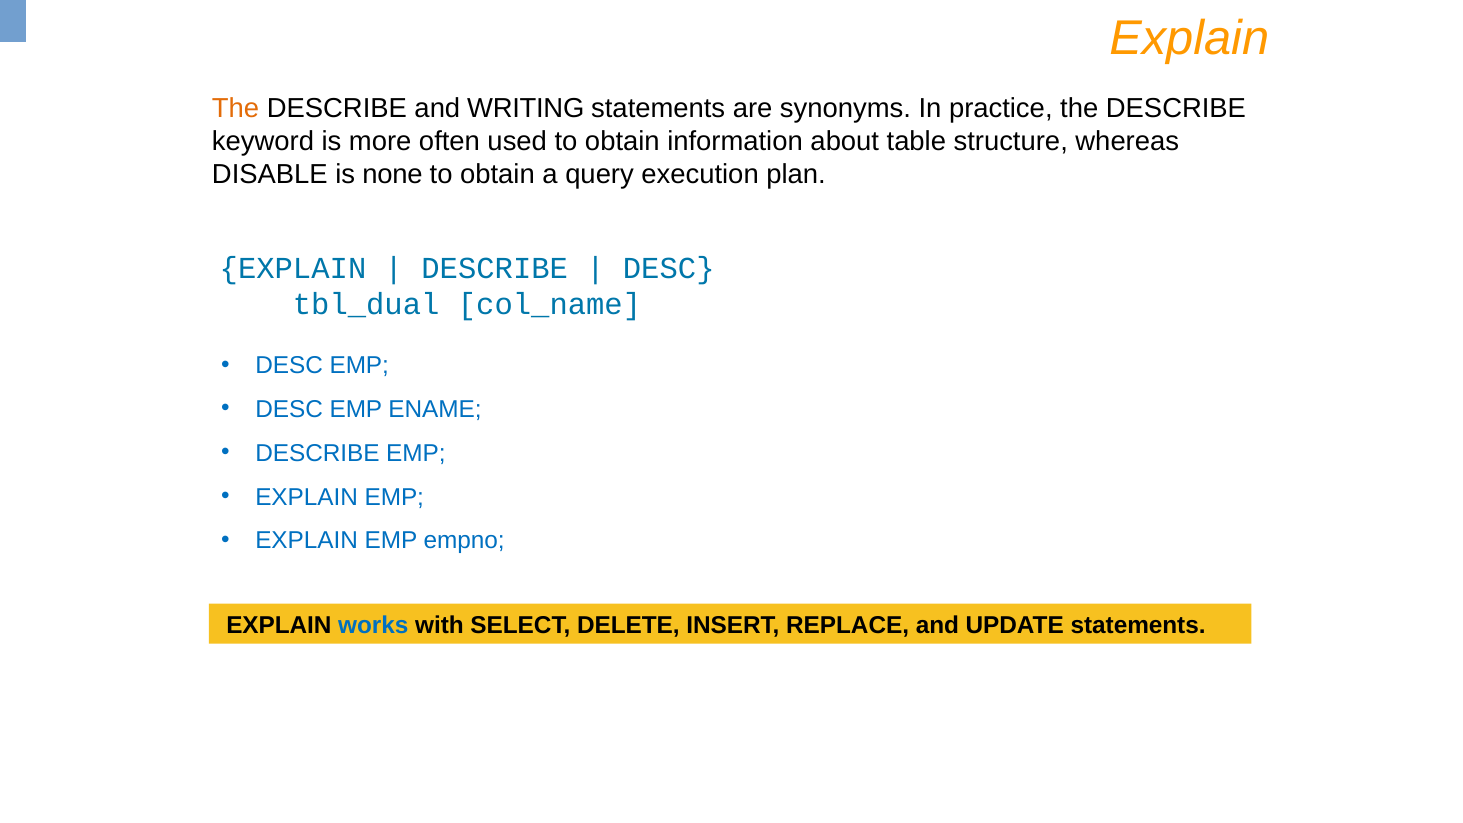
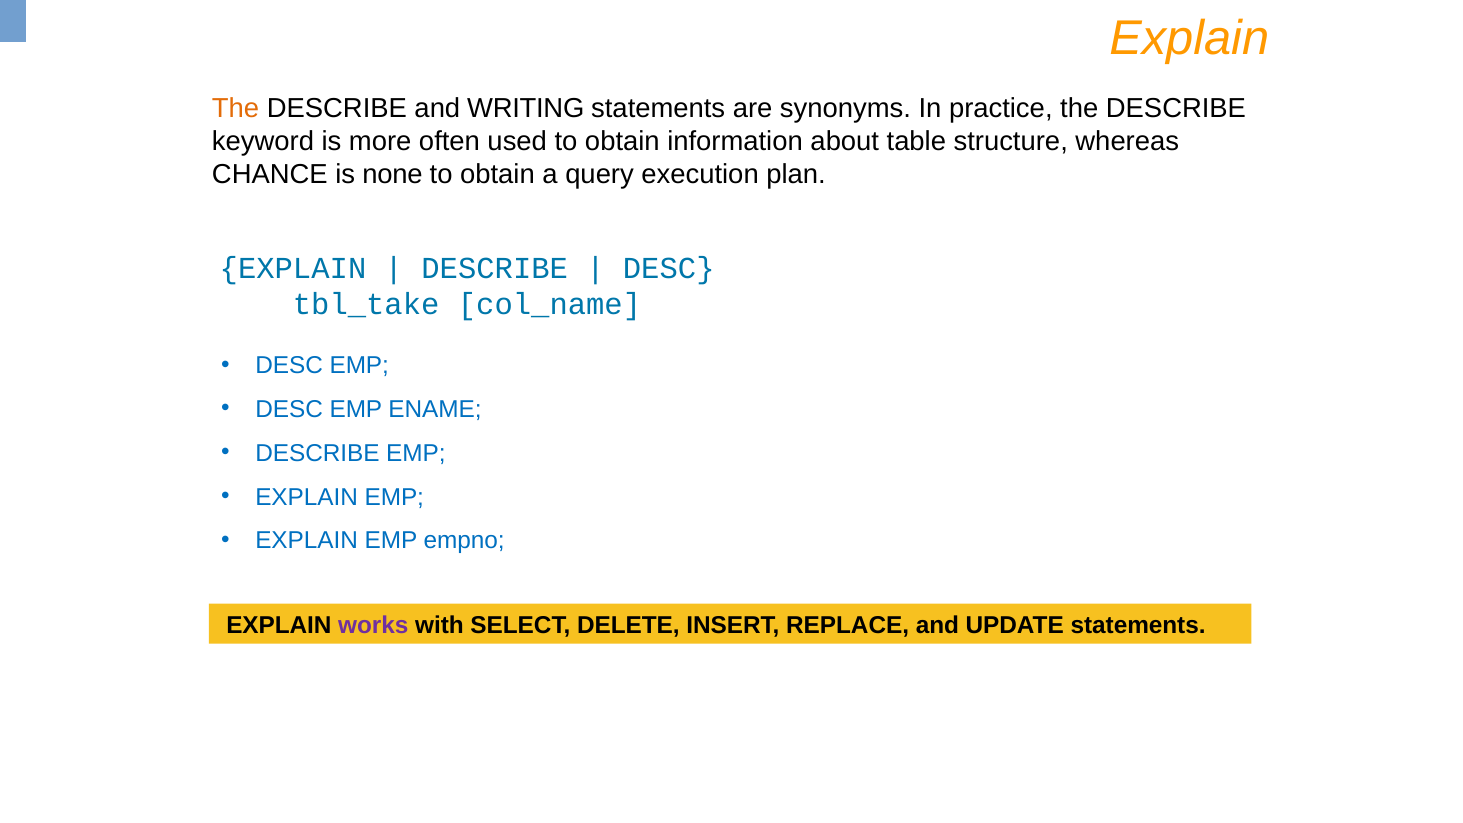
DISABLE: DISABLE -> CHANCE
tbl_dual: tbl_dual -> tbl_take
works colour: blue -> purple
